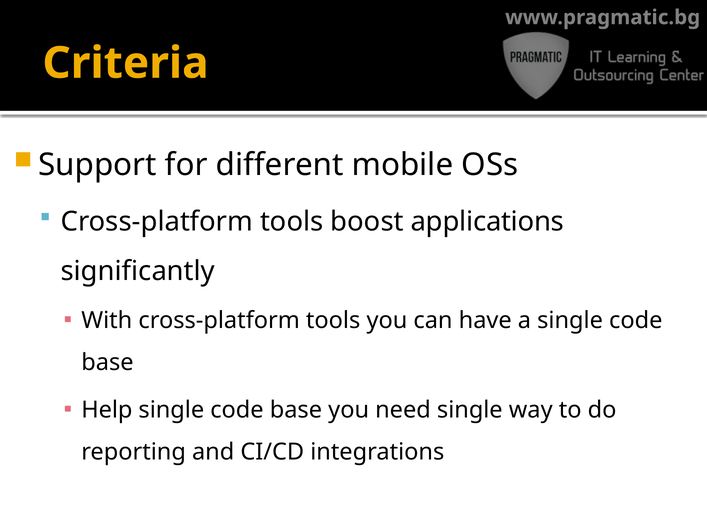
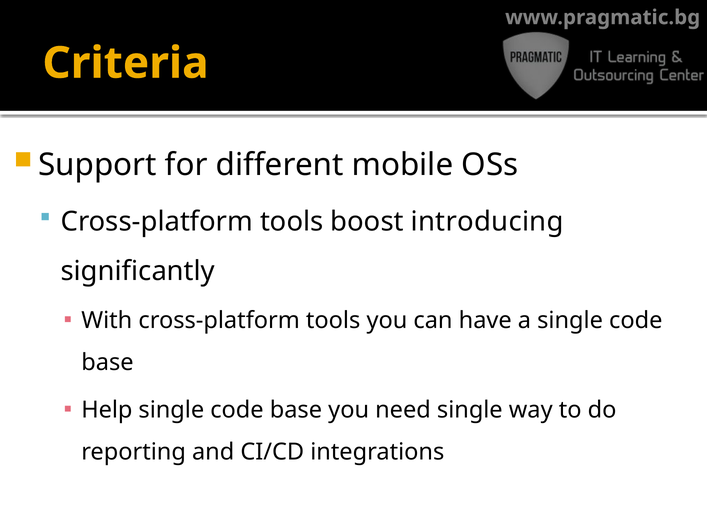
applications: applications -> introducing
